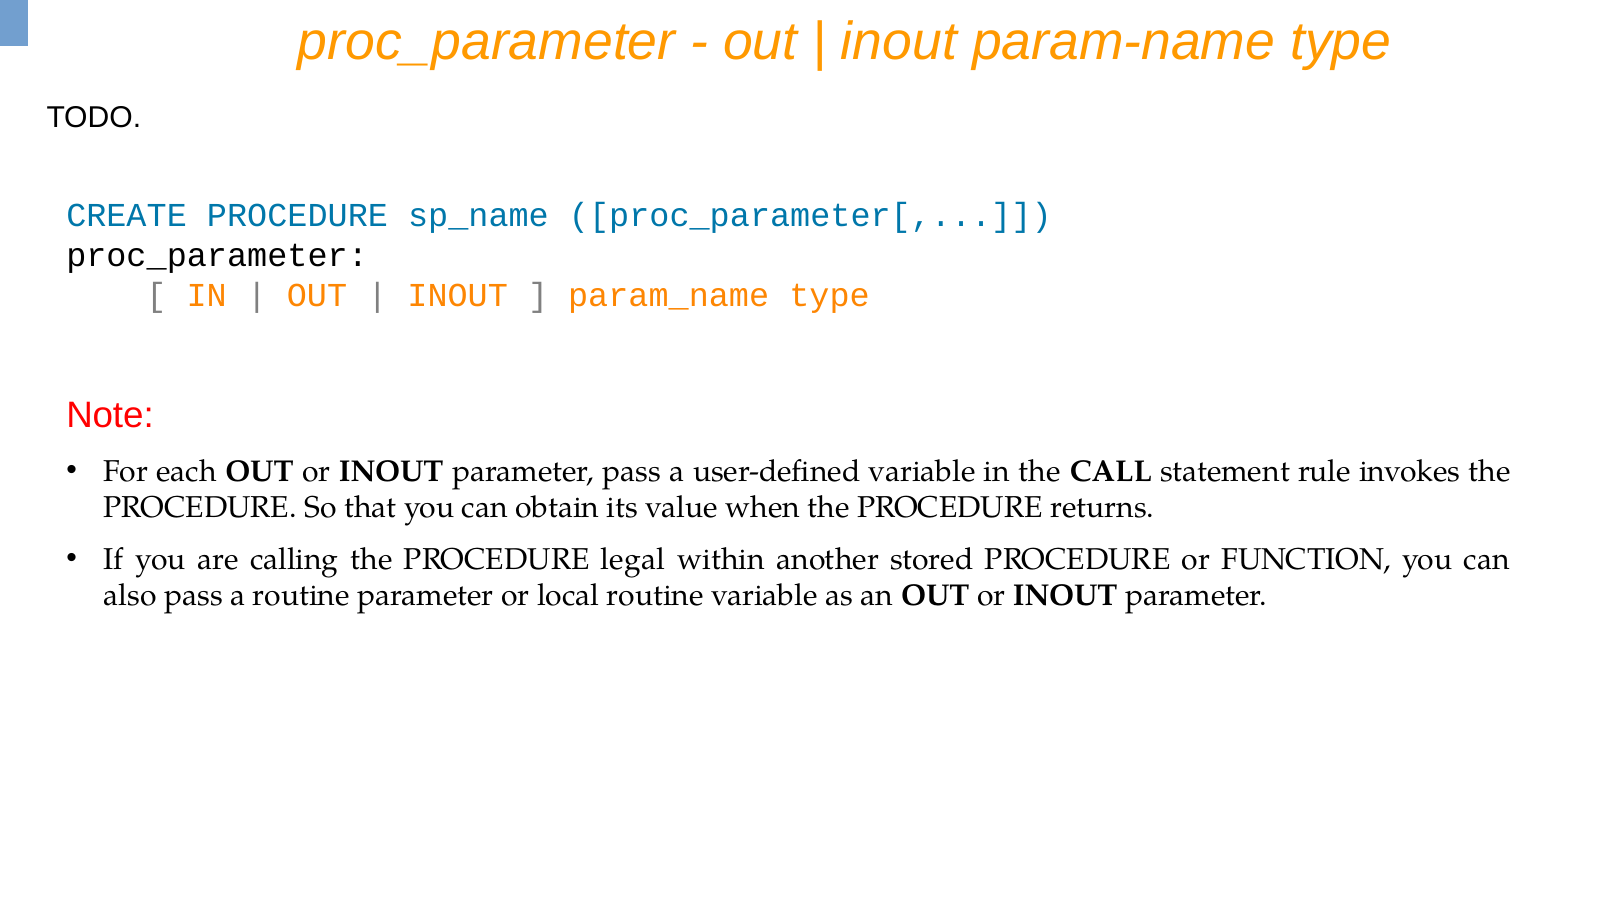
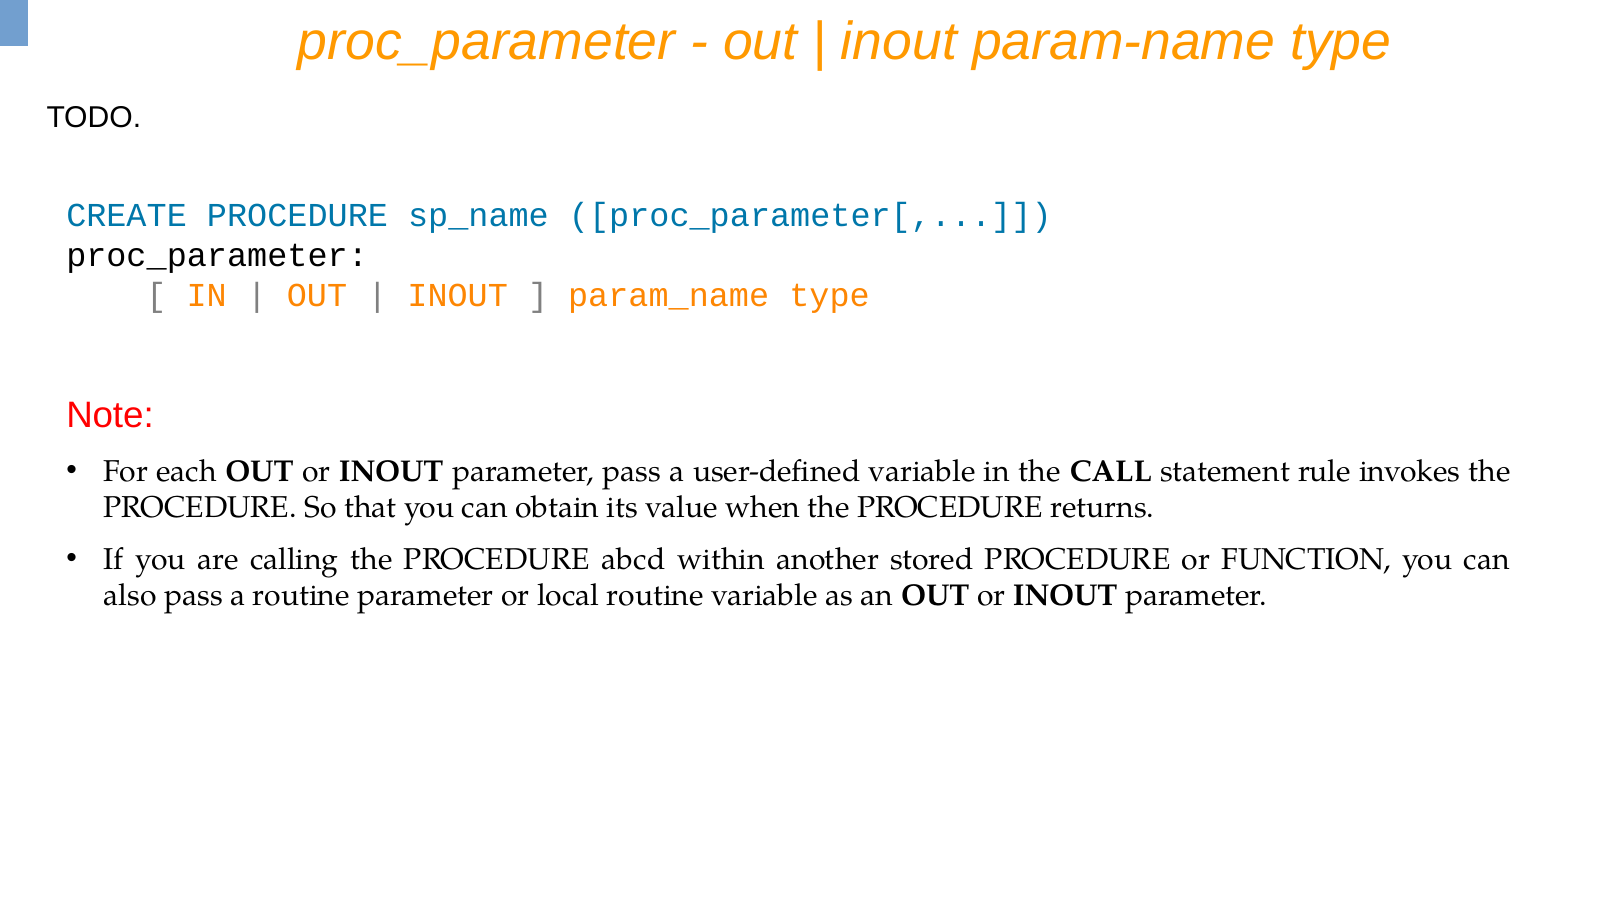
legal: legal -> abcd
